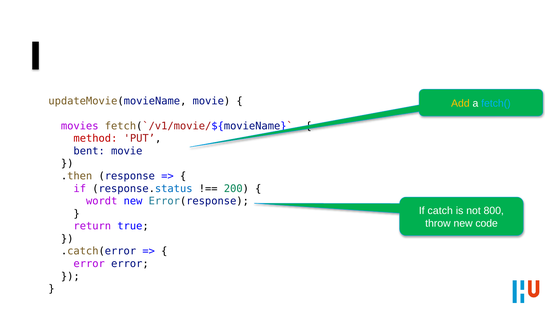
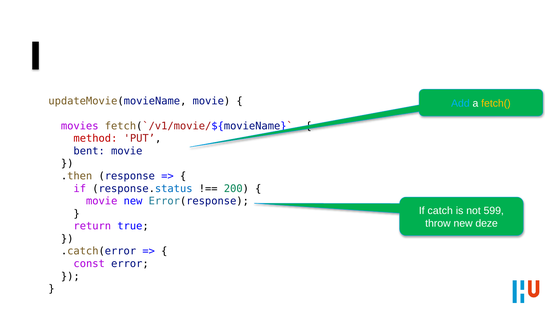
Add colour: yellow -> light blue
fetch( colour: light blue -> yellow
wordt at (102, 201): wordt -> movie
800: 800 -> 599
code: code -> deze
error at (89, 264): error -> const
